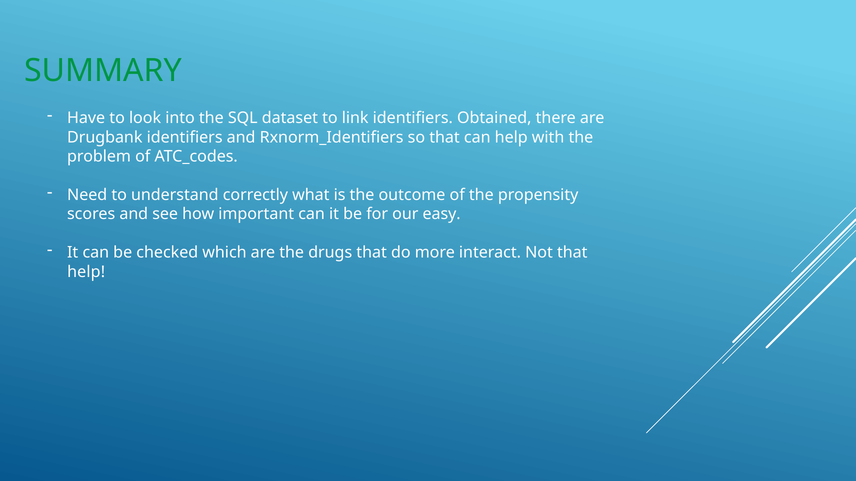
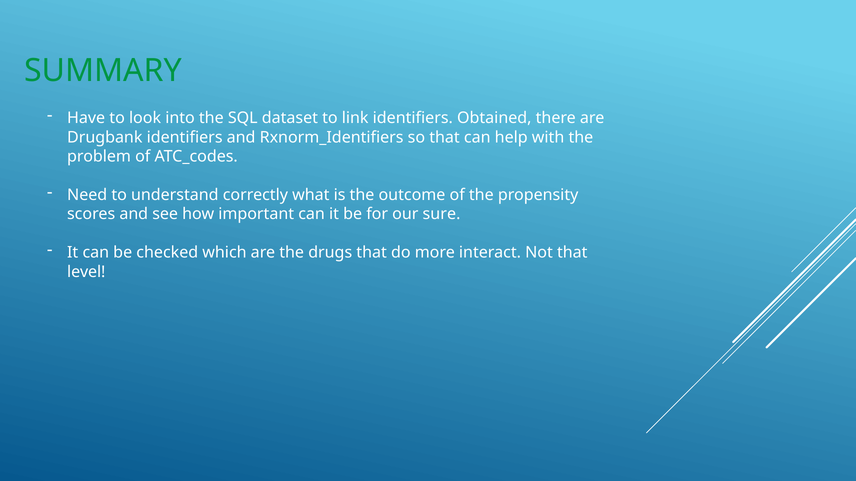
easy: easy -> sure
help at (86, 272): help -> level
